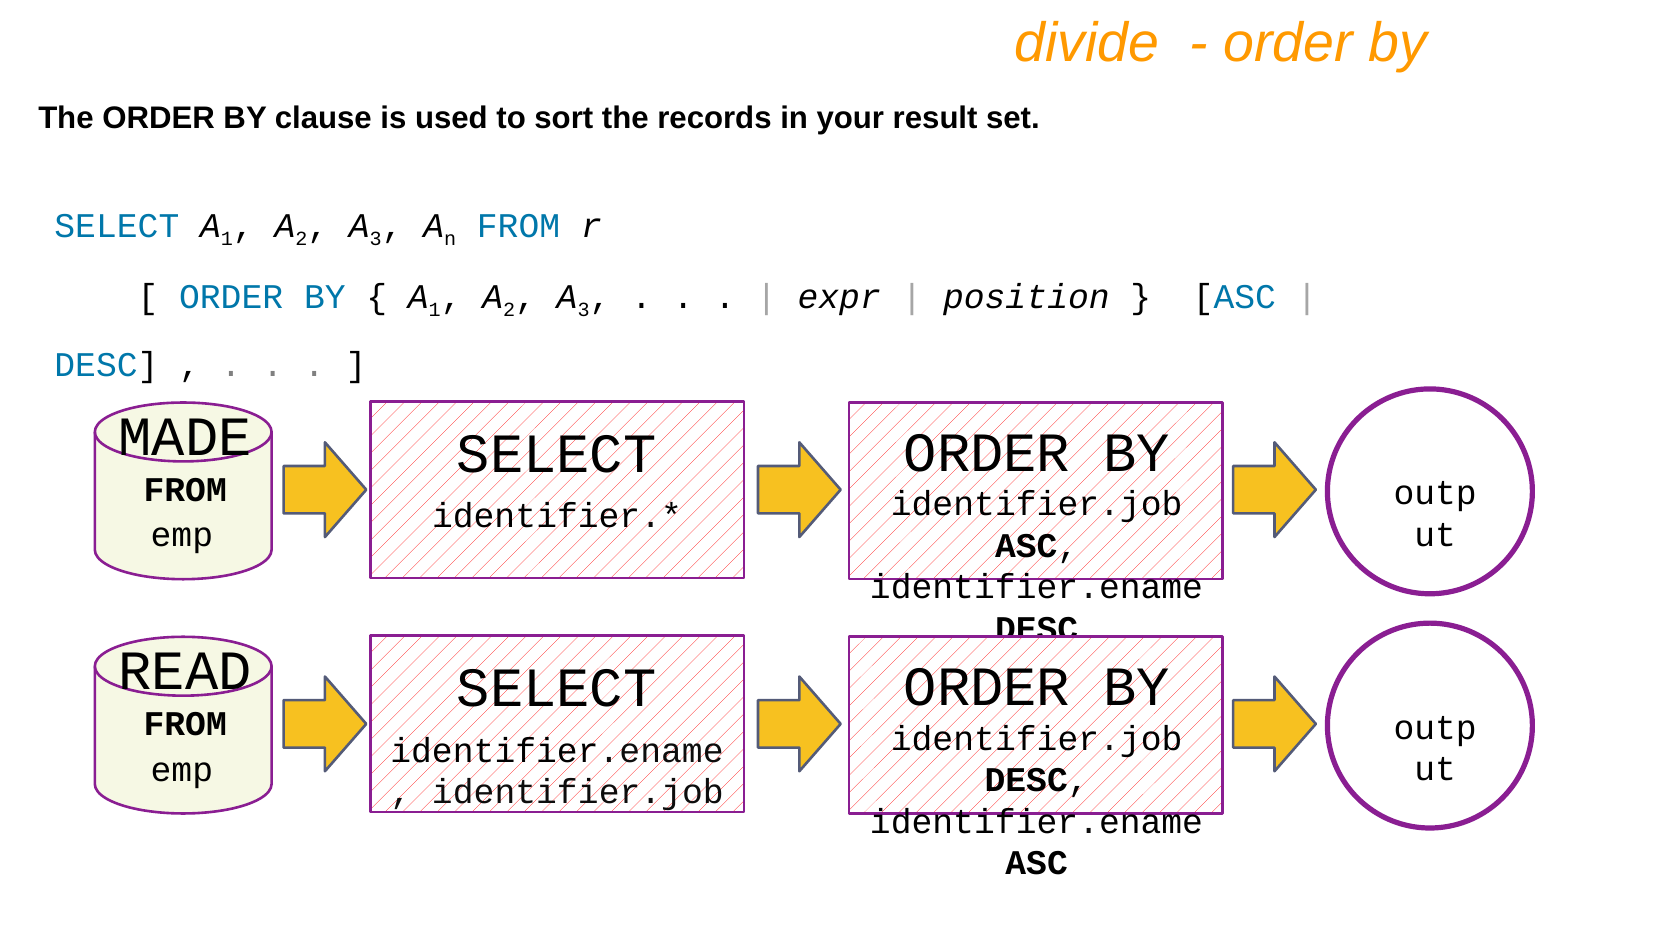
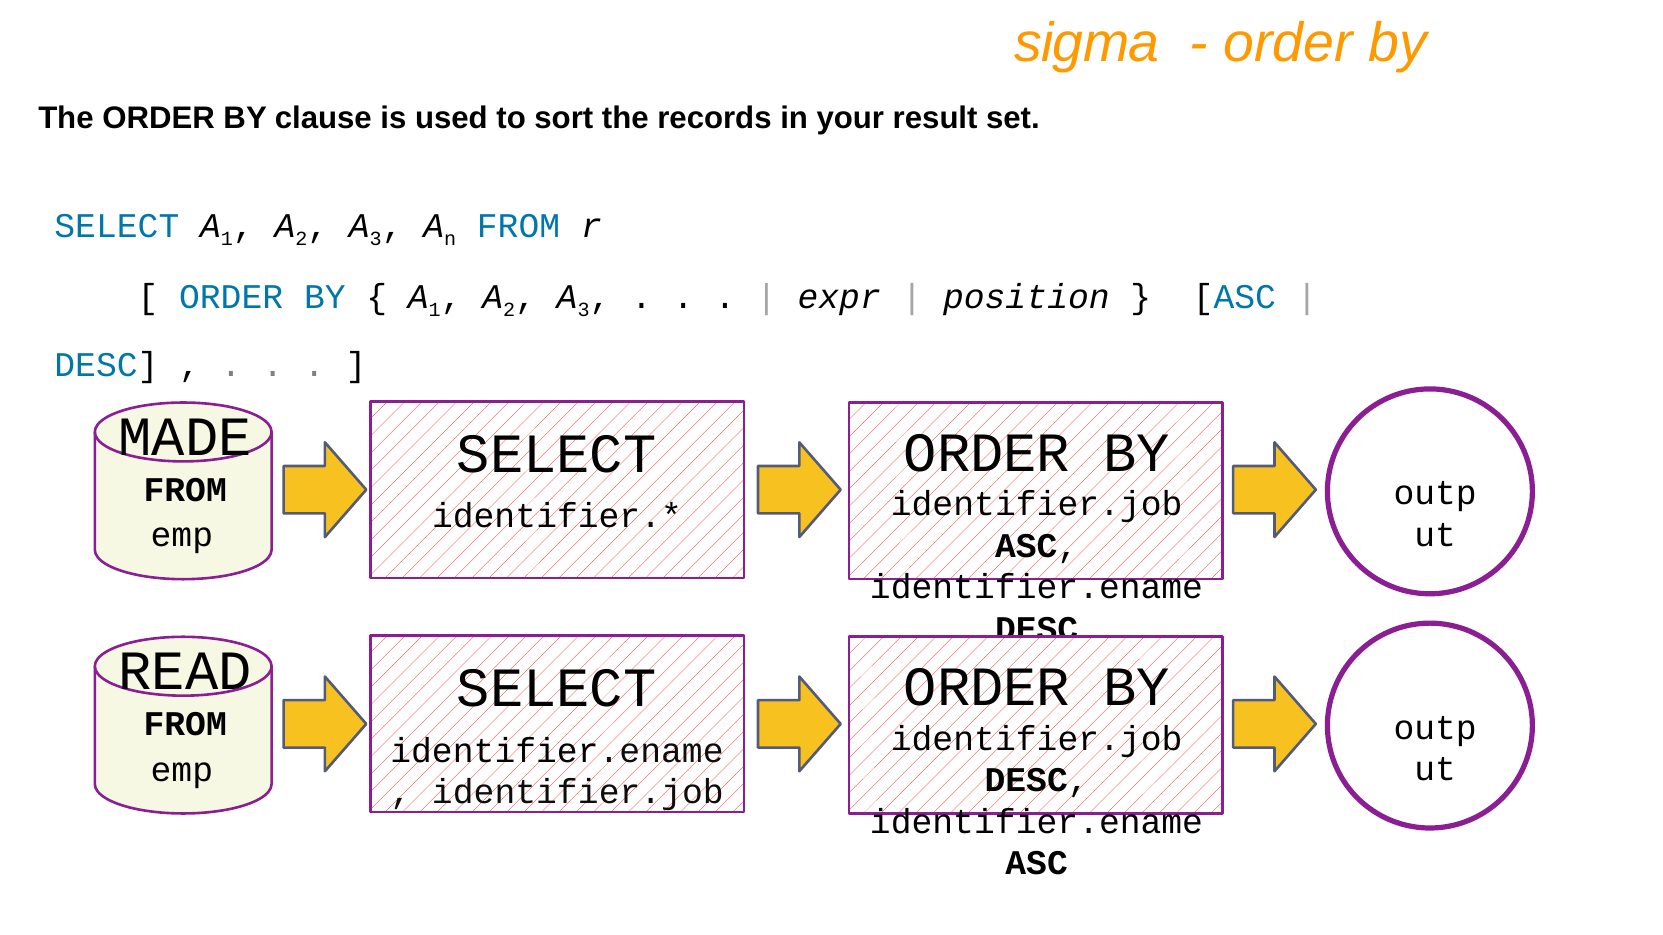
divide: divide -> sigma
